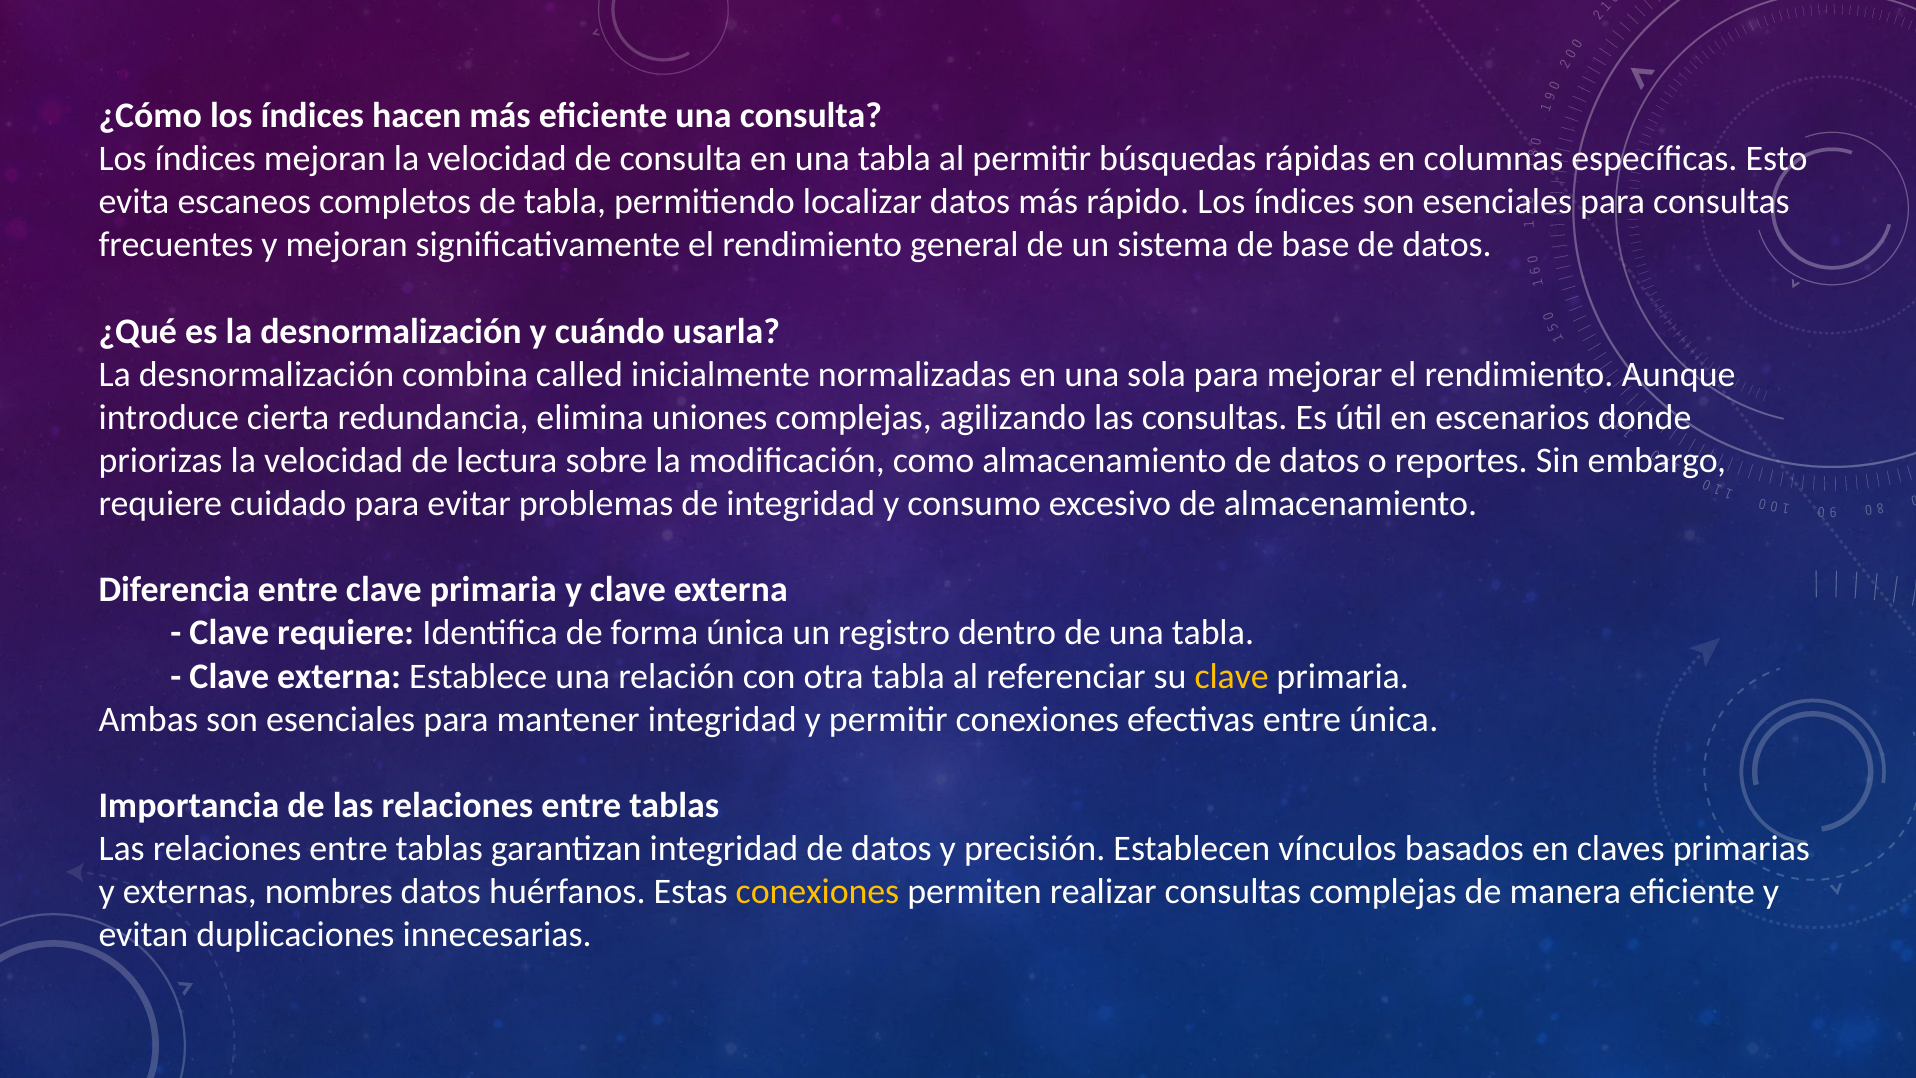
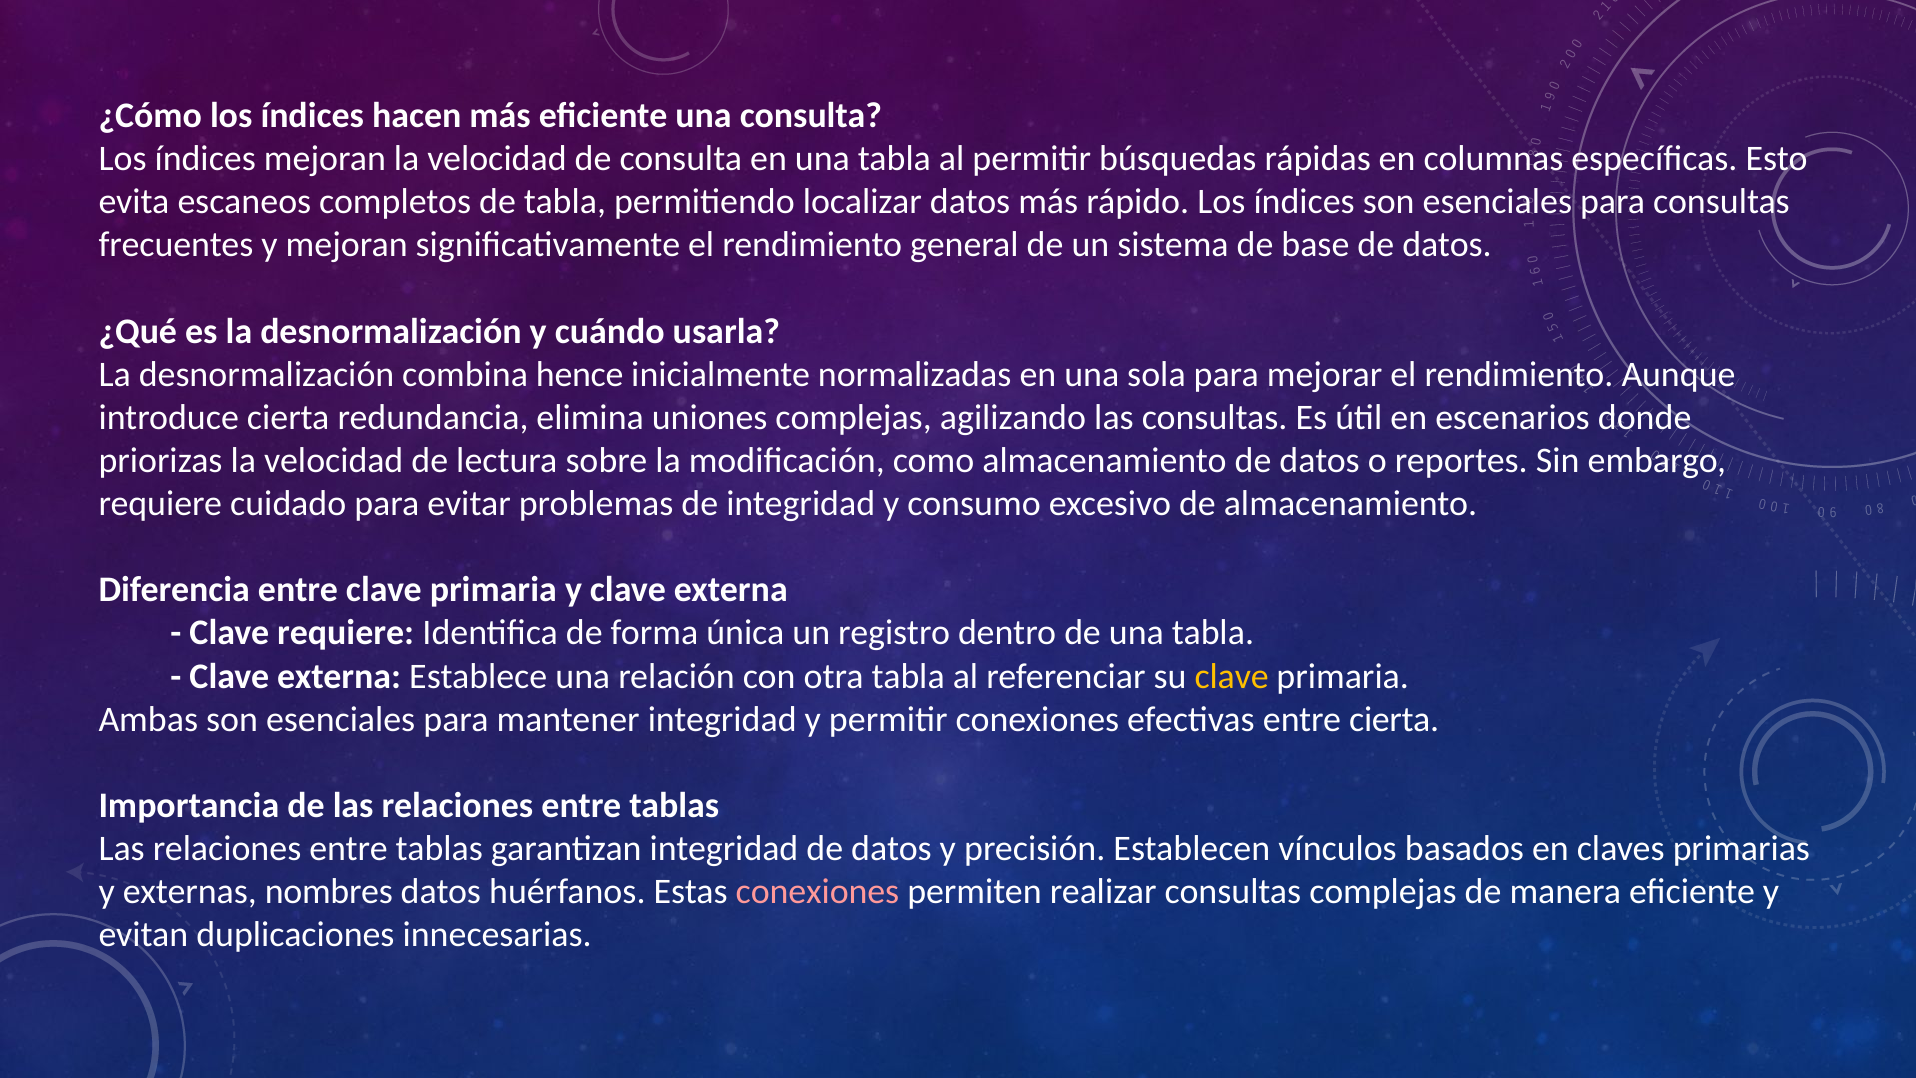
called: called -> hence
entre única: única -> cierta
conexiones at (817, 892) colour: yellow -> pink
